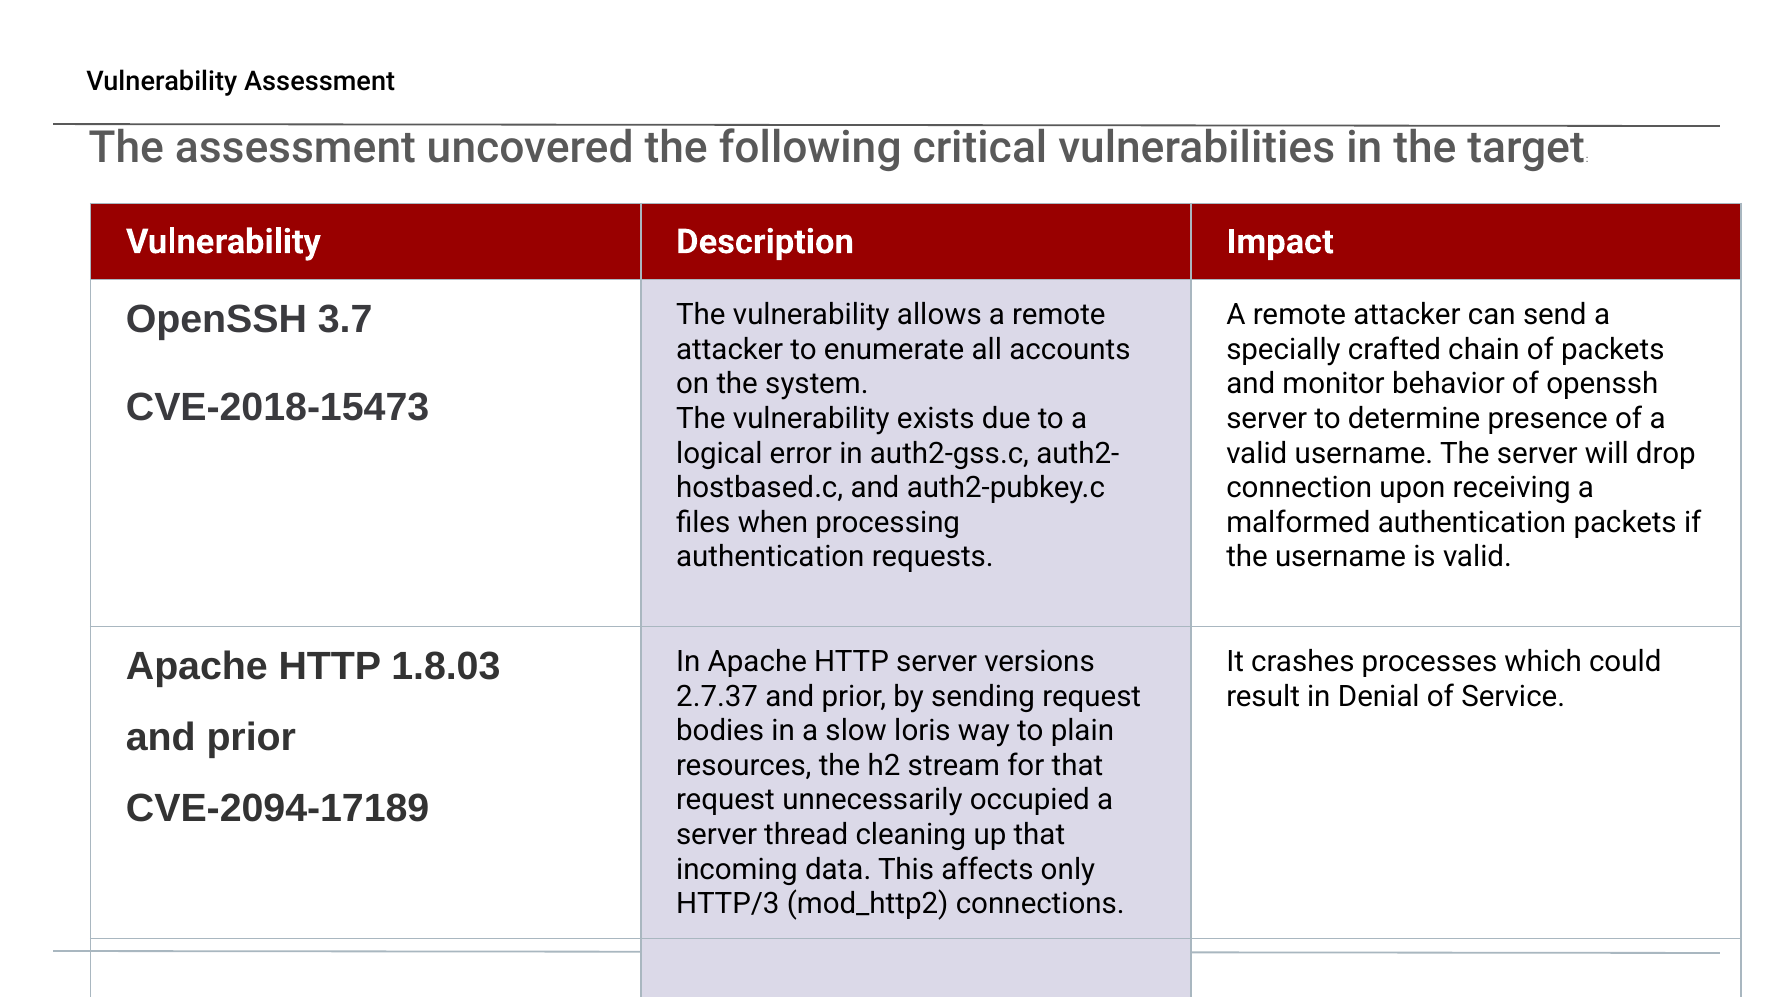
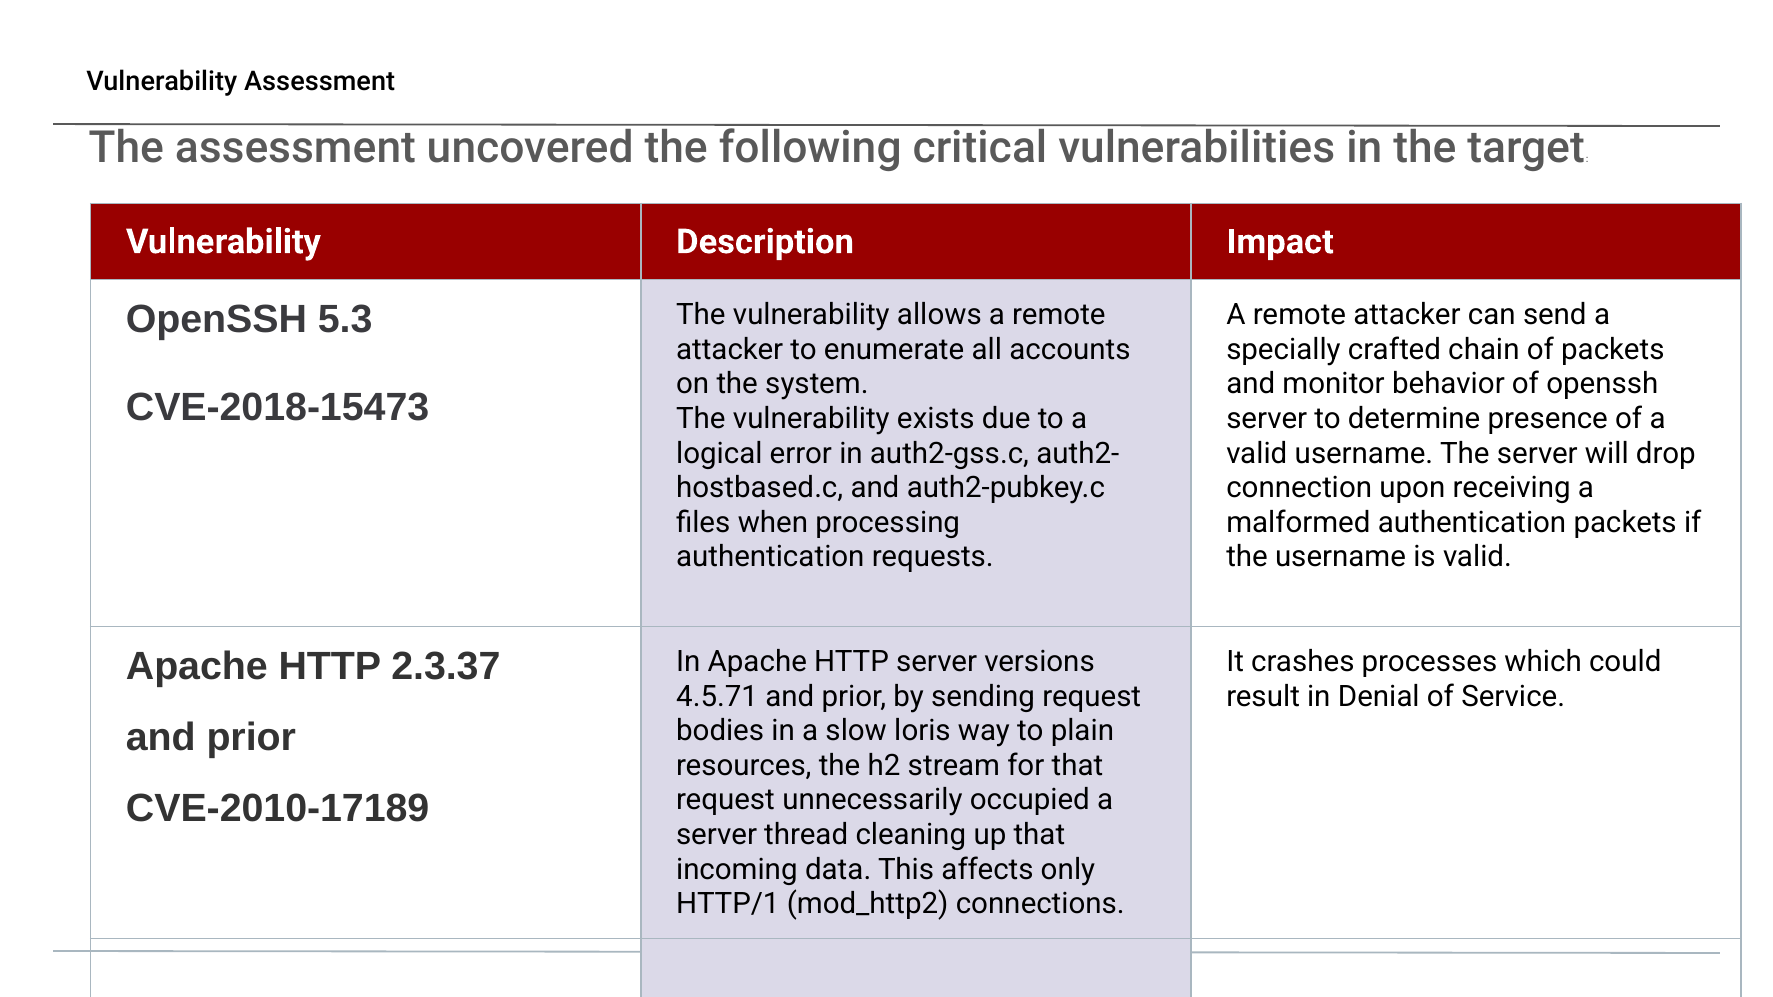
3.7: 3.7 -> 5.3
1.8.03: 1.8.03 -> 2.3.37
2.7.37: 2.7.37 -> 4.5.71
CVE-2094-17189: CVE-2094-17189 -> CVE-2010-17189
HTTP/3: HTTP/3 -> HTTP/1
